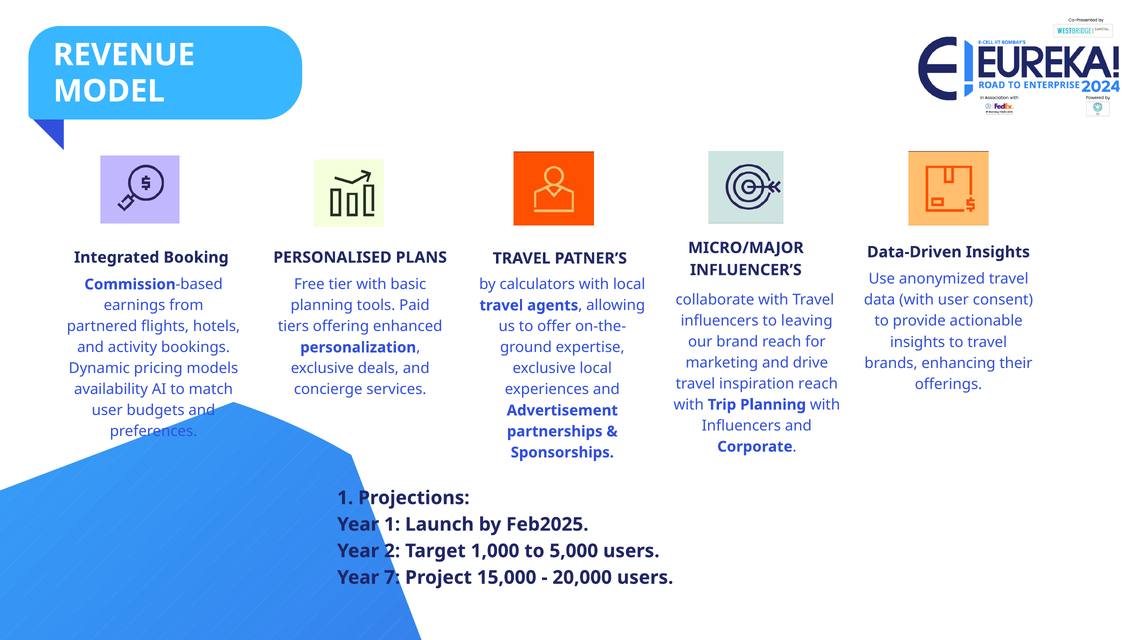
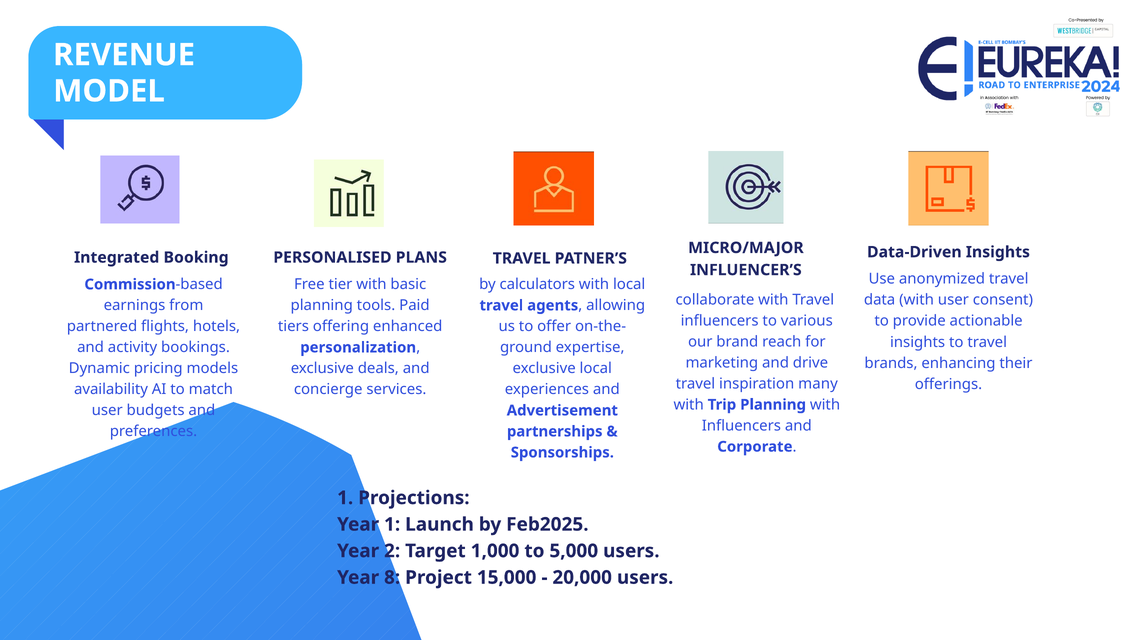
leaving: leaving -> various
inspiration reach: reach -> many
7: 7 -> 8
